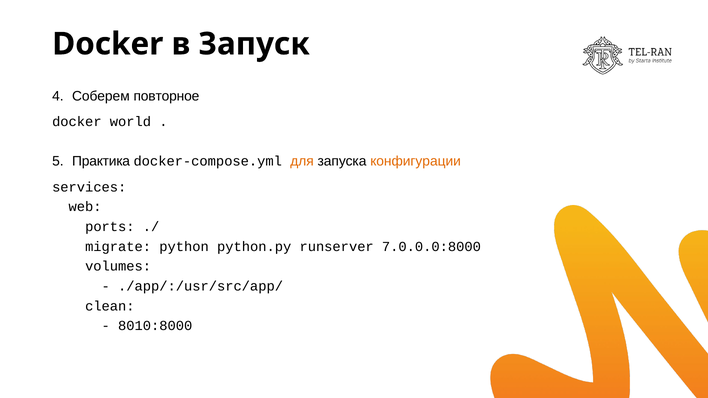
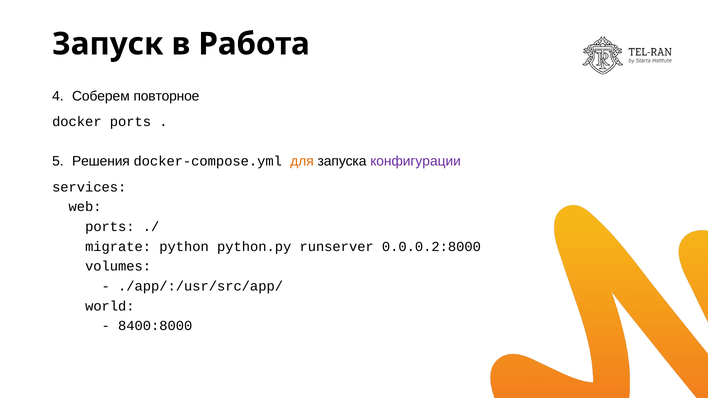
Docker at (108, 44): Docker -> Запуск
Запуск: Запуск -> Работа
docker world: world -> ports
Практика: Практика -> Решения
конфигурации colour: orange -> purple
7.0.0.0:8000: 7.0.0.0:8000 -> 0.0.0.2:8000
clean: clean -> world
8010:8000: 8010:8000 -> 8400:8000
